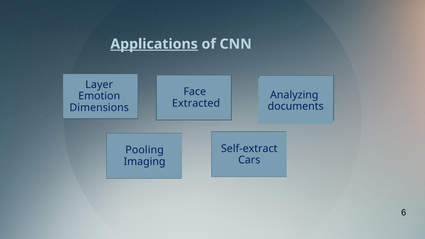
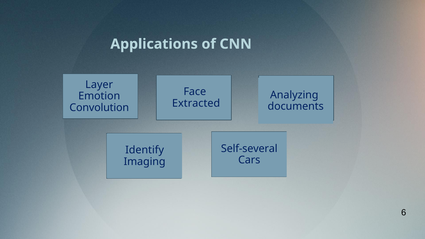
Applications underline: present -> none
Dimensions: Dimensions -> Convolution
Self-extract: Self-extract -> Self-several
Pooling: Pooling -> Identify
